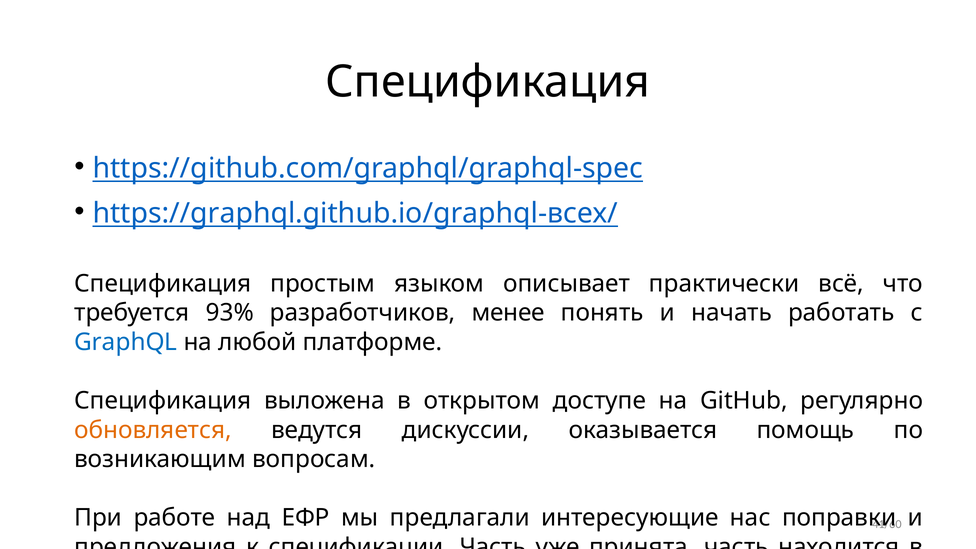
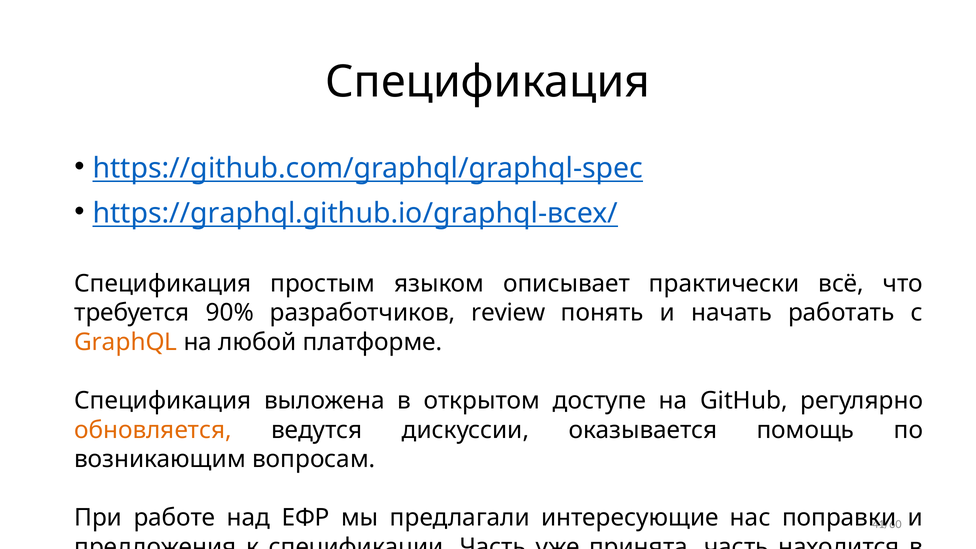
93%: 93% -> 90%
менее: менее -> review
GraphQL colour: blue -> orange
